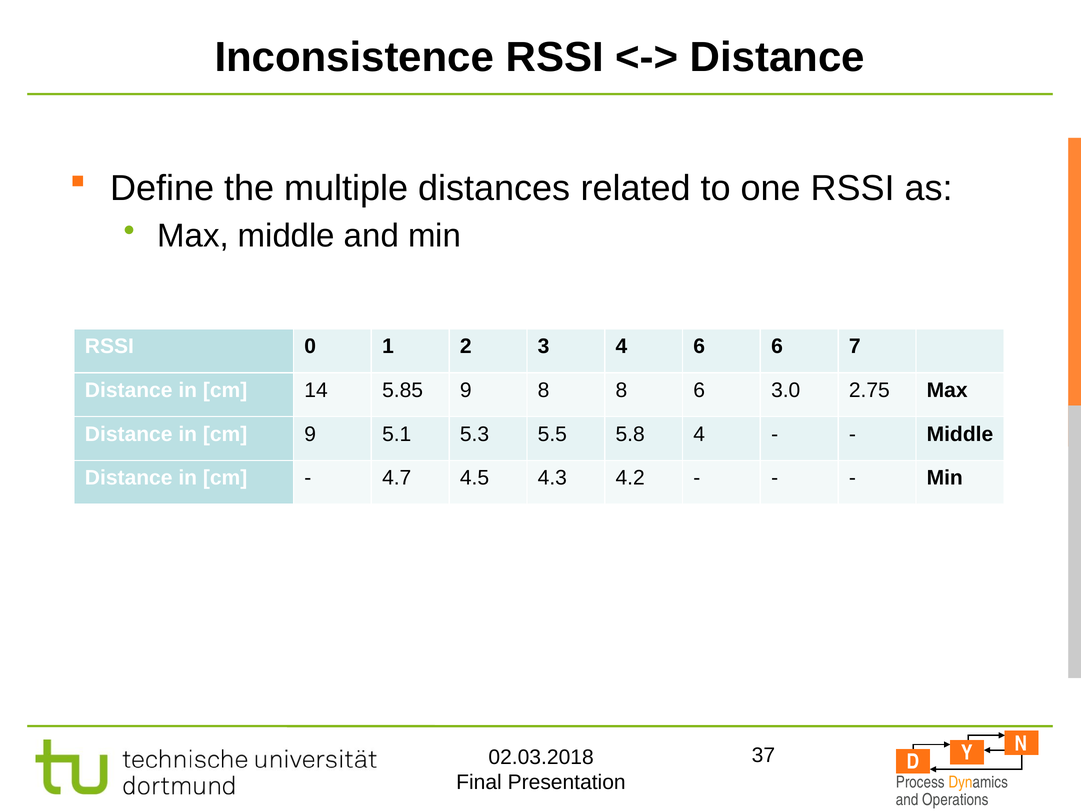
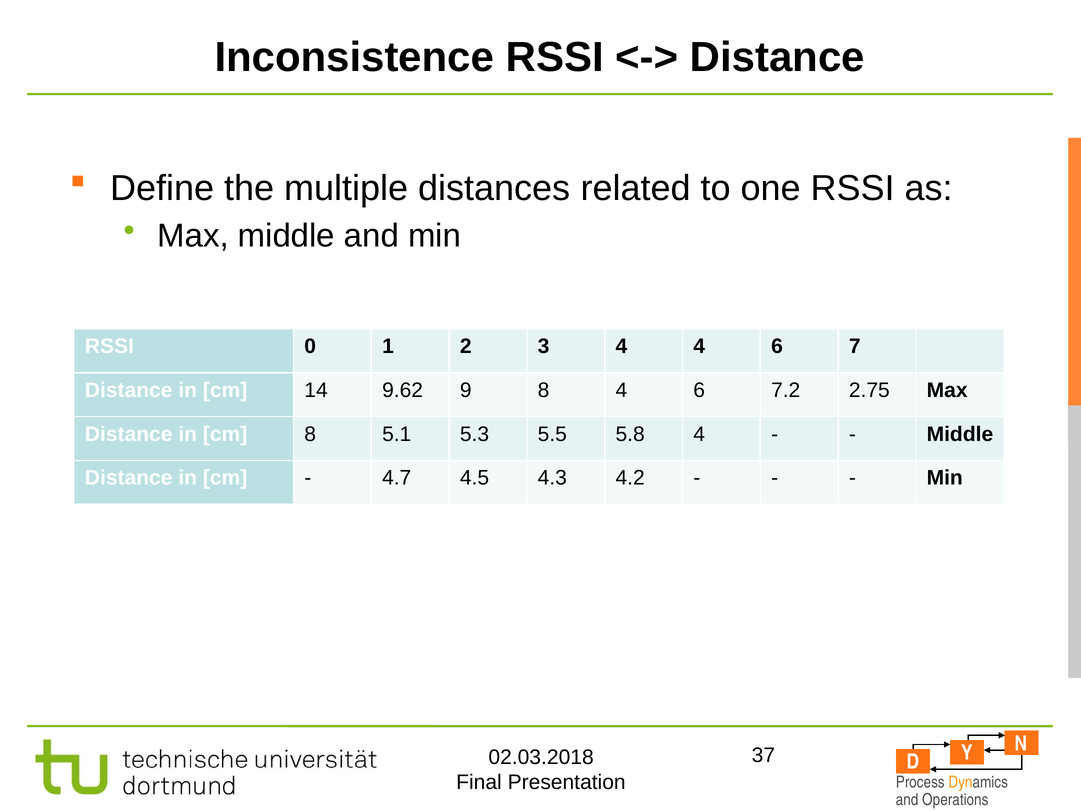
4 6: 6 -> 4
5.85: 5.85 -> 9.62
8 8: 8 -> 4
3.0: 3.0 -> 7.2
cm 9: 9 -> 8
